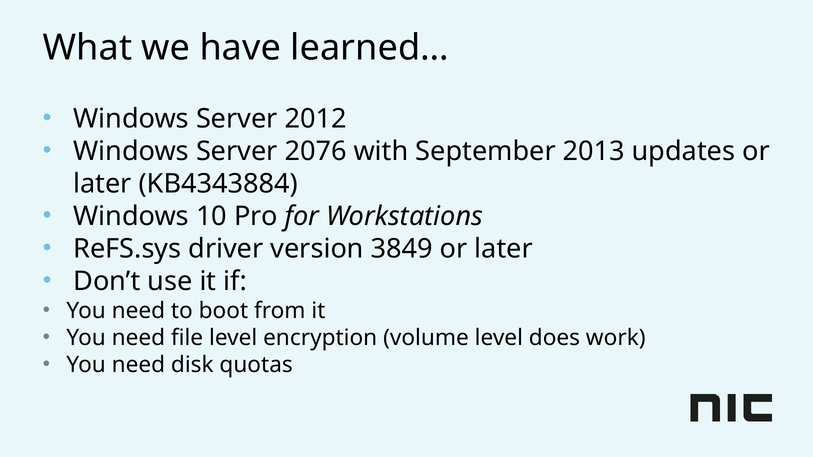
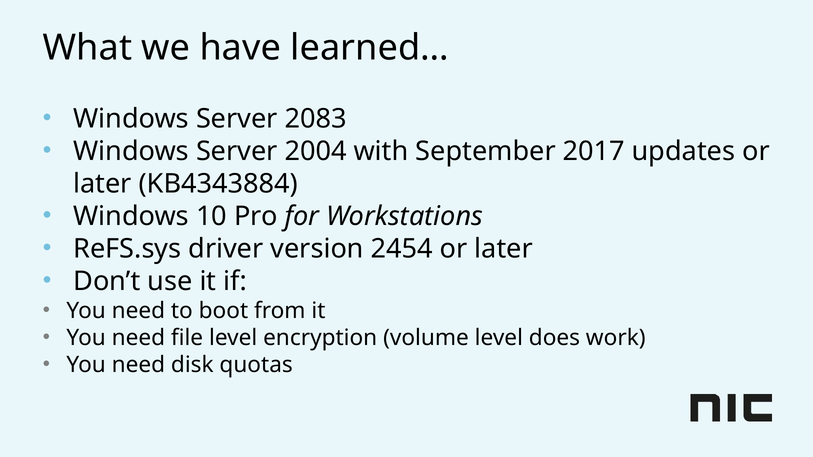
2012: 2012 -> 2083
2076: 2076 -> 2004
2013: 2013 -> 2017
3849: 3849 -> 2454
